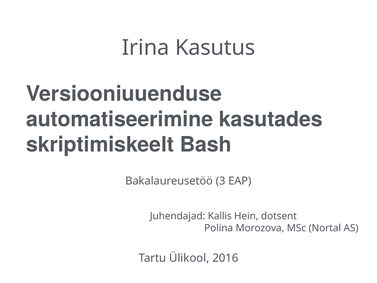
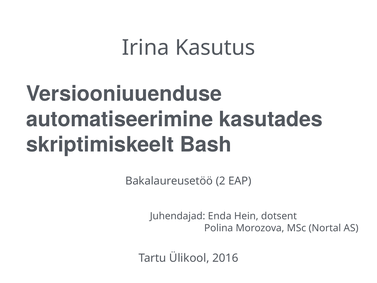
3: 3 -> 2
Kallis: Kallis -> Enda
